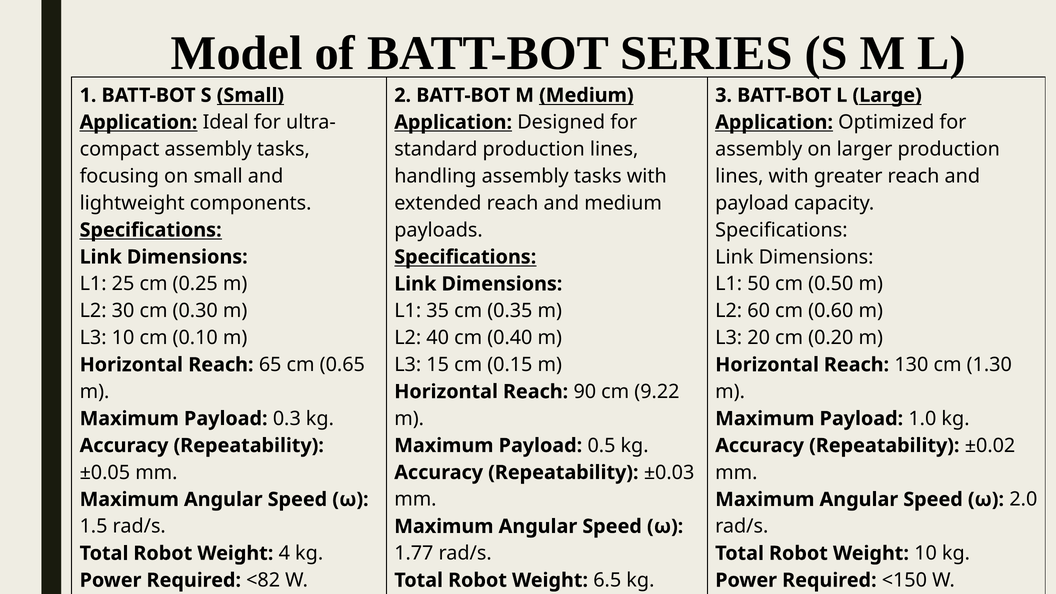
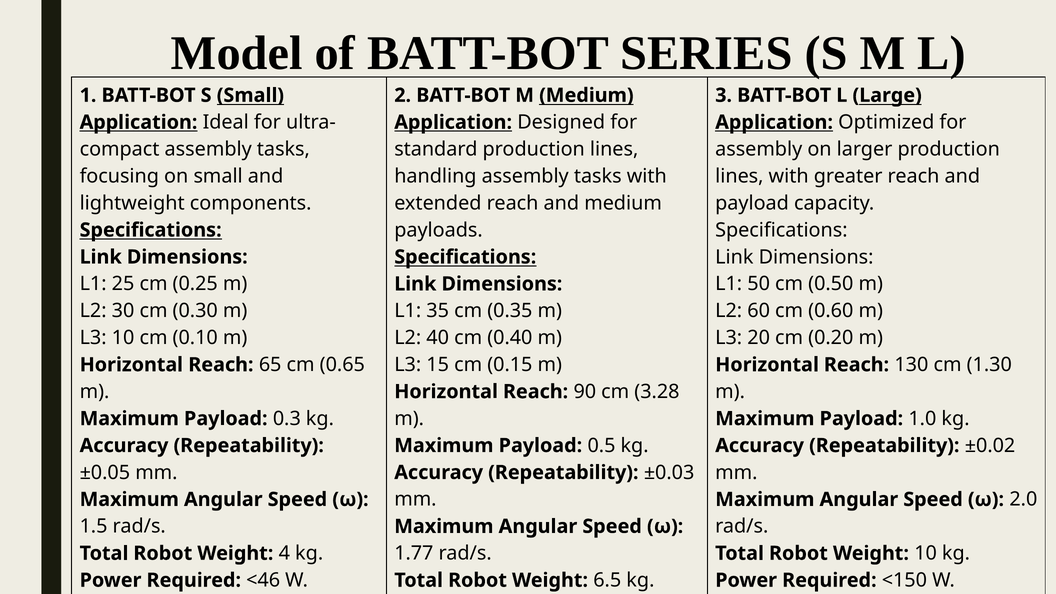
9.22: 9.22 -> 3.28
<82: <82 -> <46
